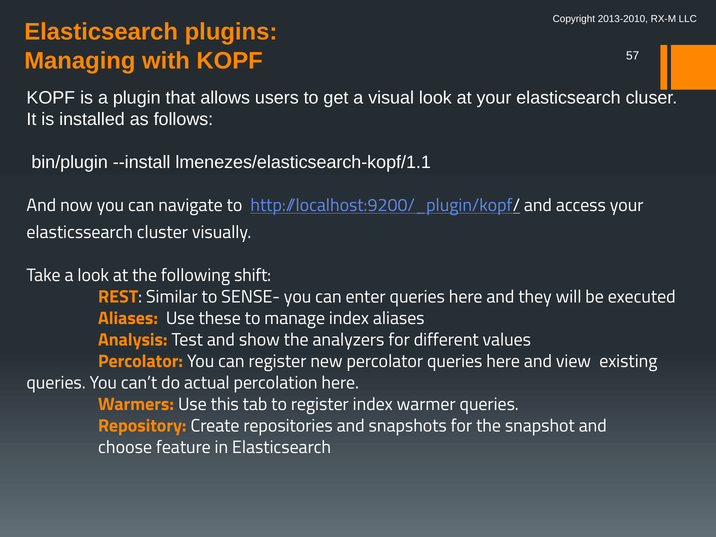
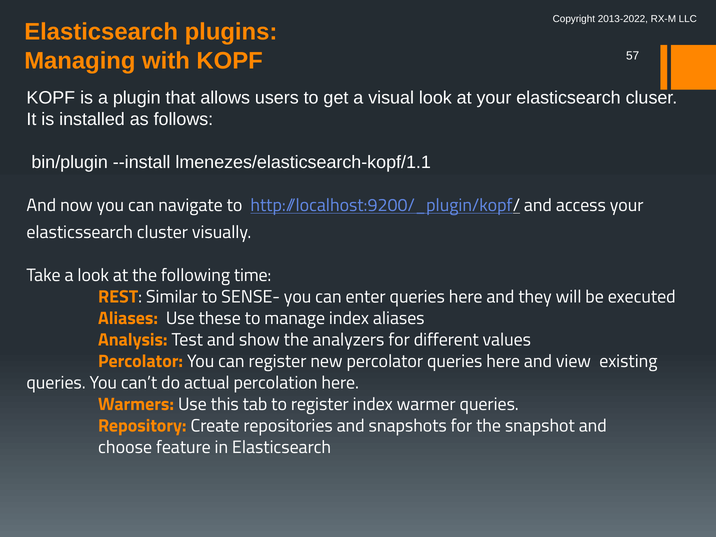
2013-2010: 2013-2010 -> 2013-2022
shift: shift -> time
